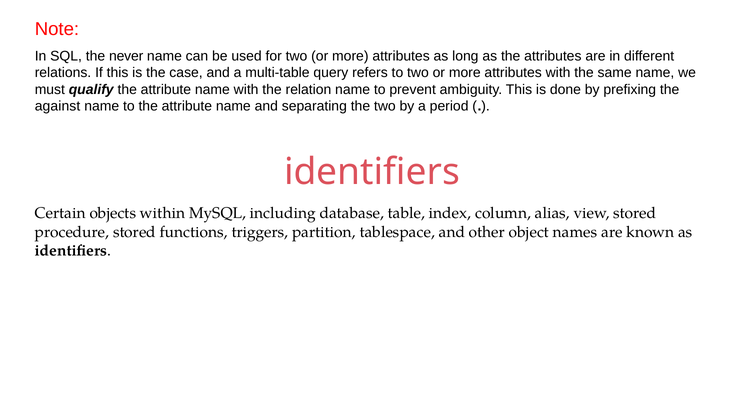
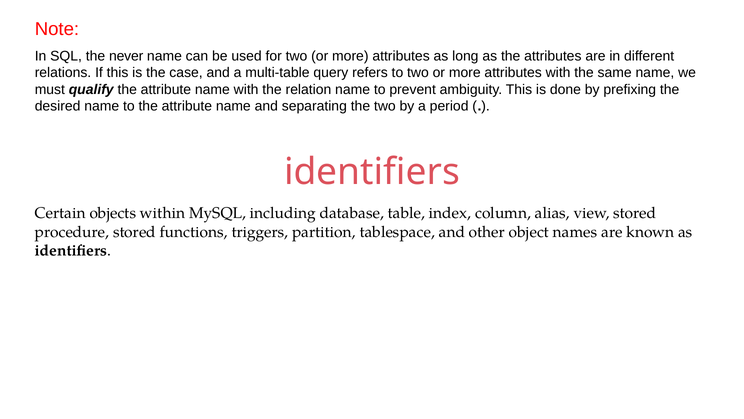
against: against -> desired
